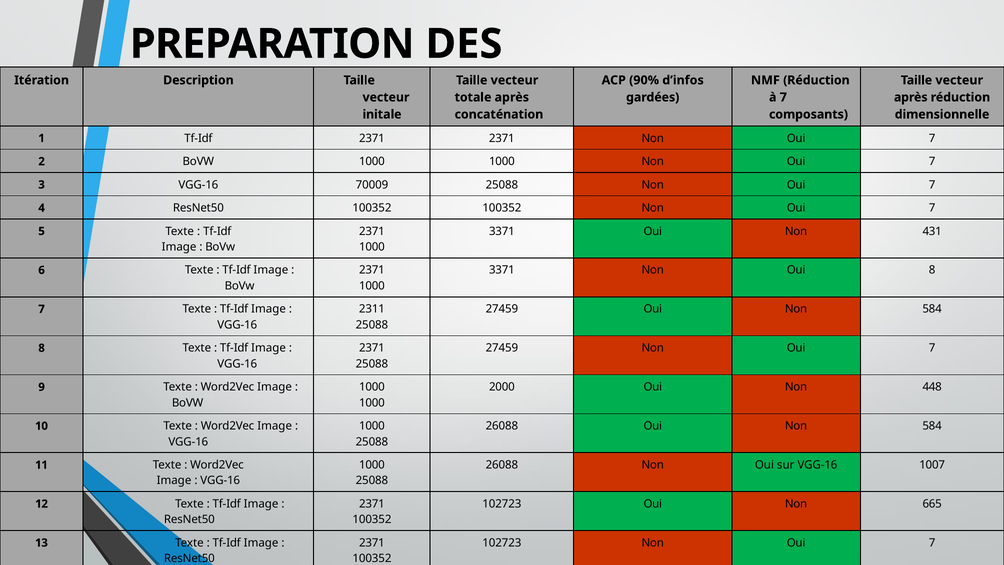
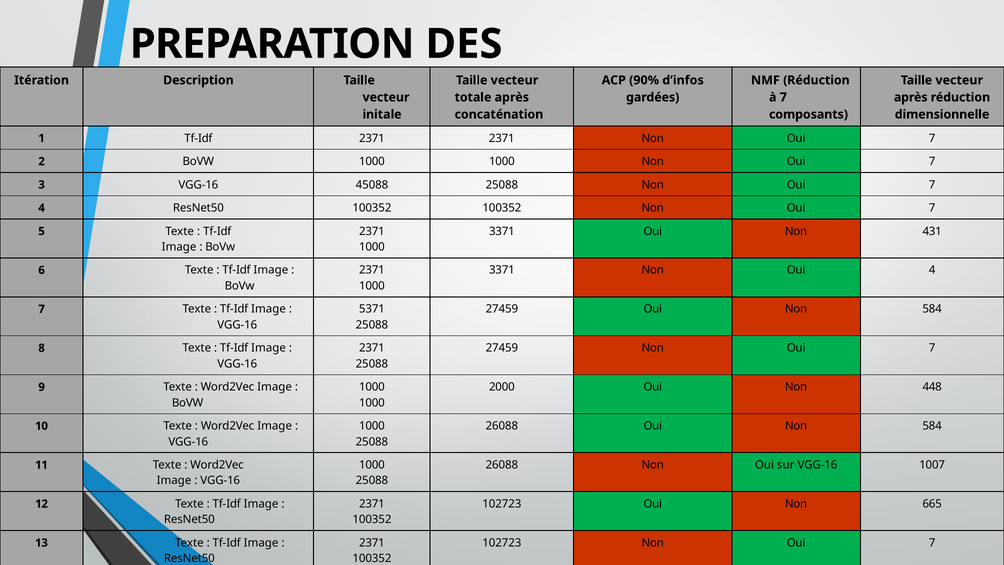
70009: 70009 -> 45088
Oui 8: 8 -> 4
2311: 2311 -> 5371
